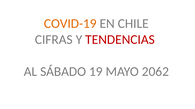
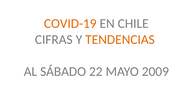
TENDENCIAS colour: red -> orange
19: 19 -> 22
2062: 2062 -> 2009
